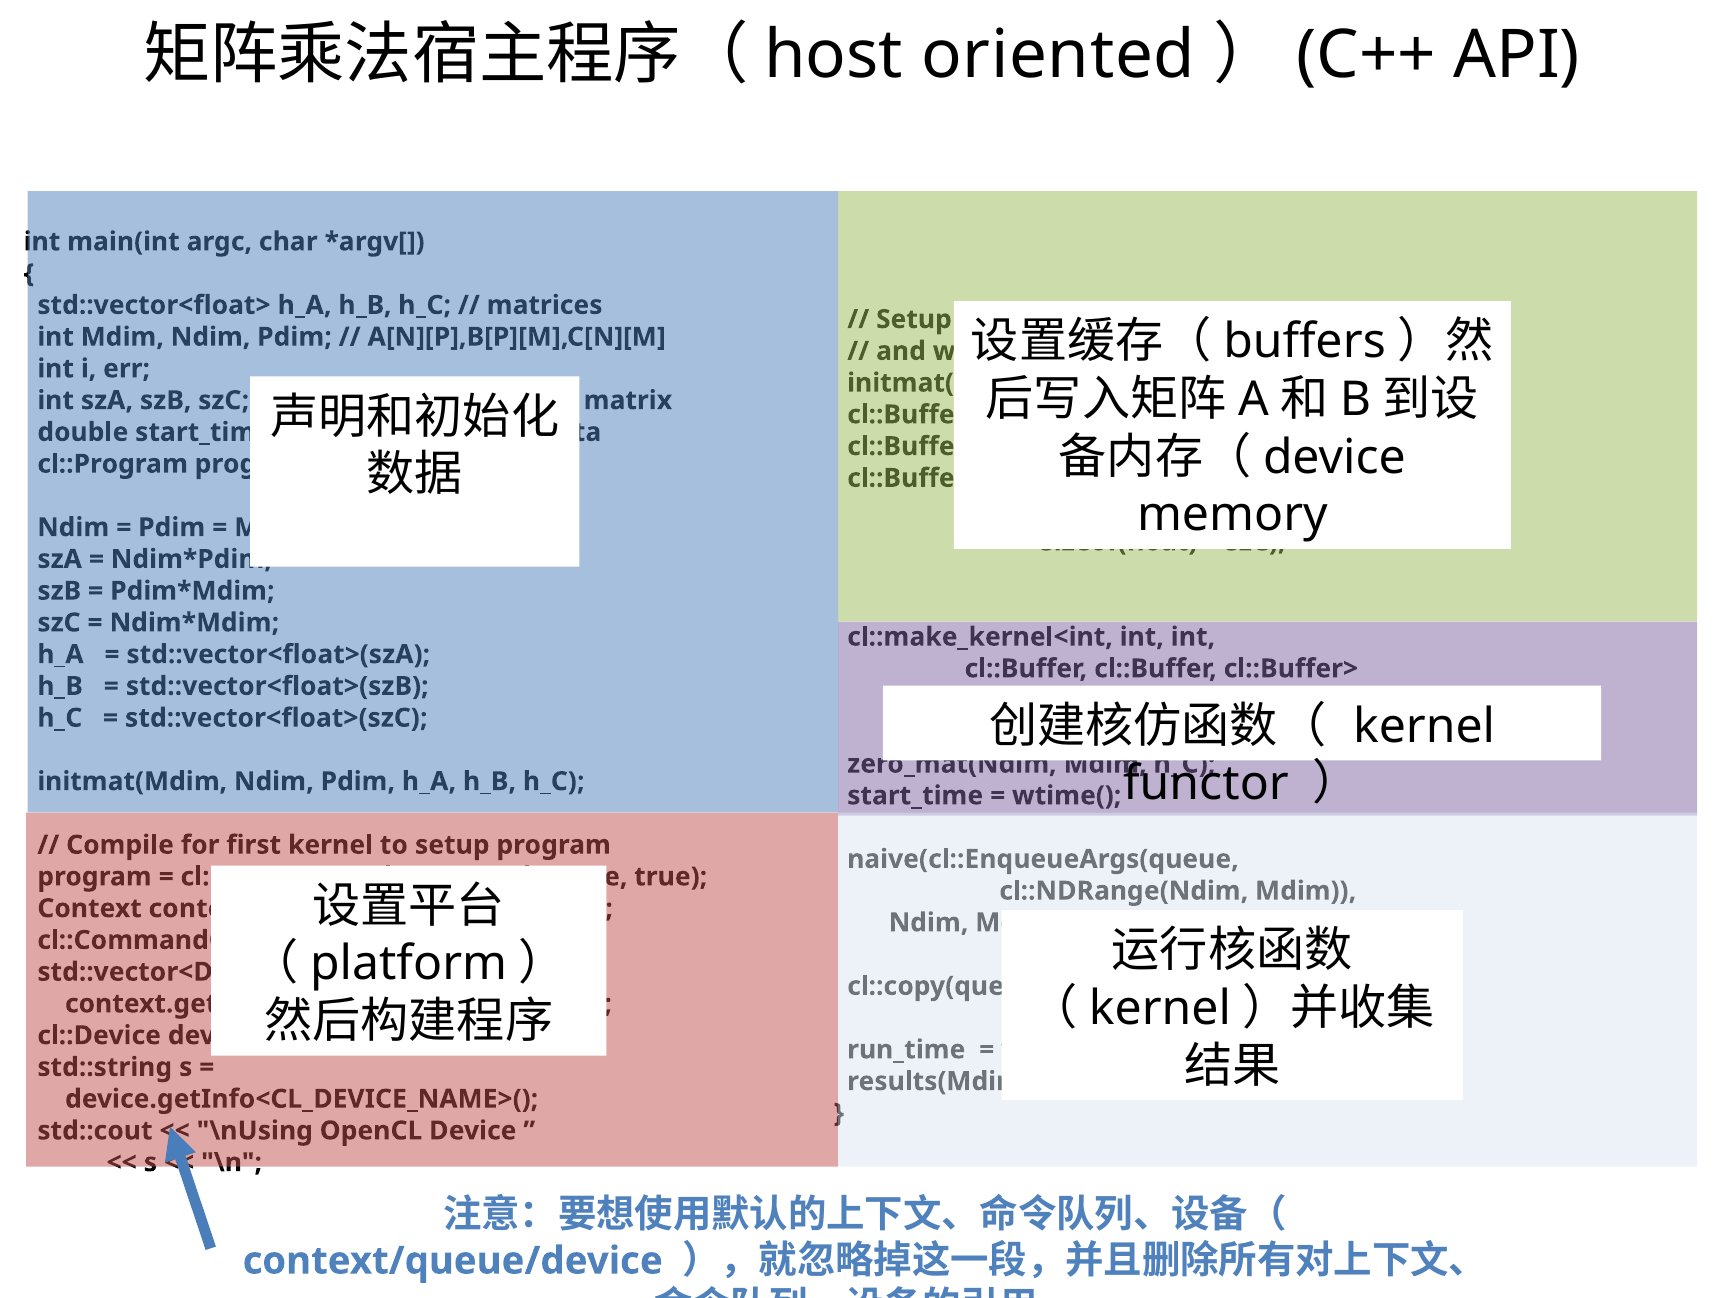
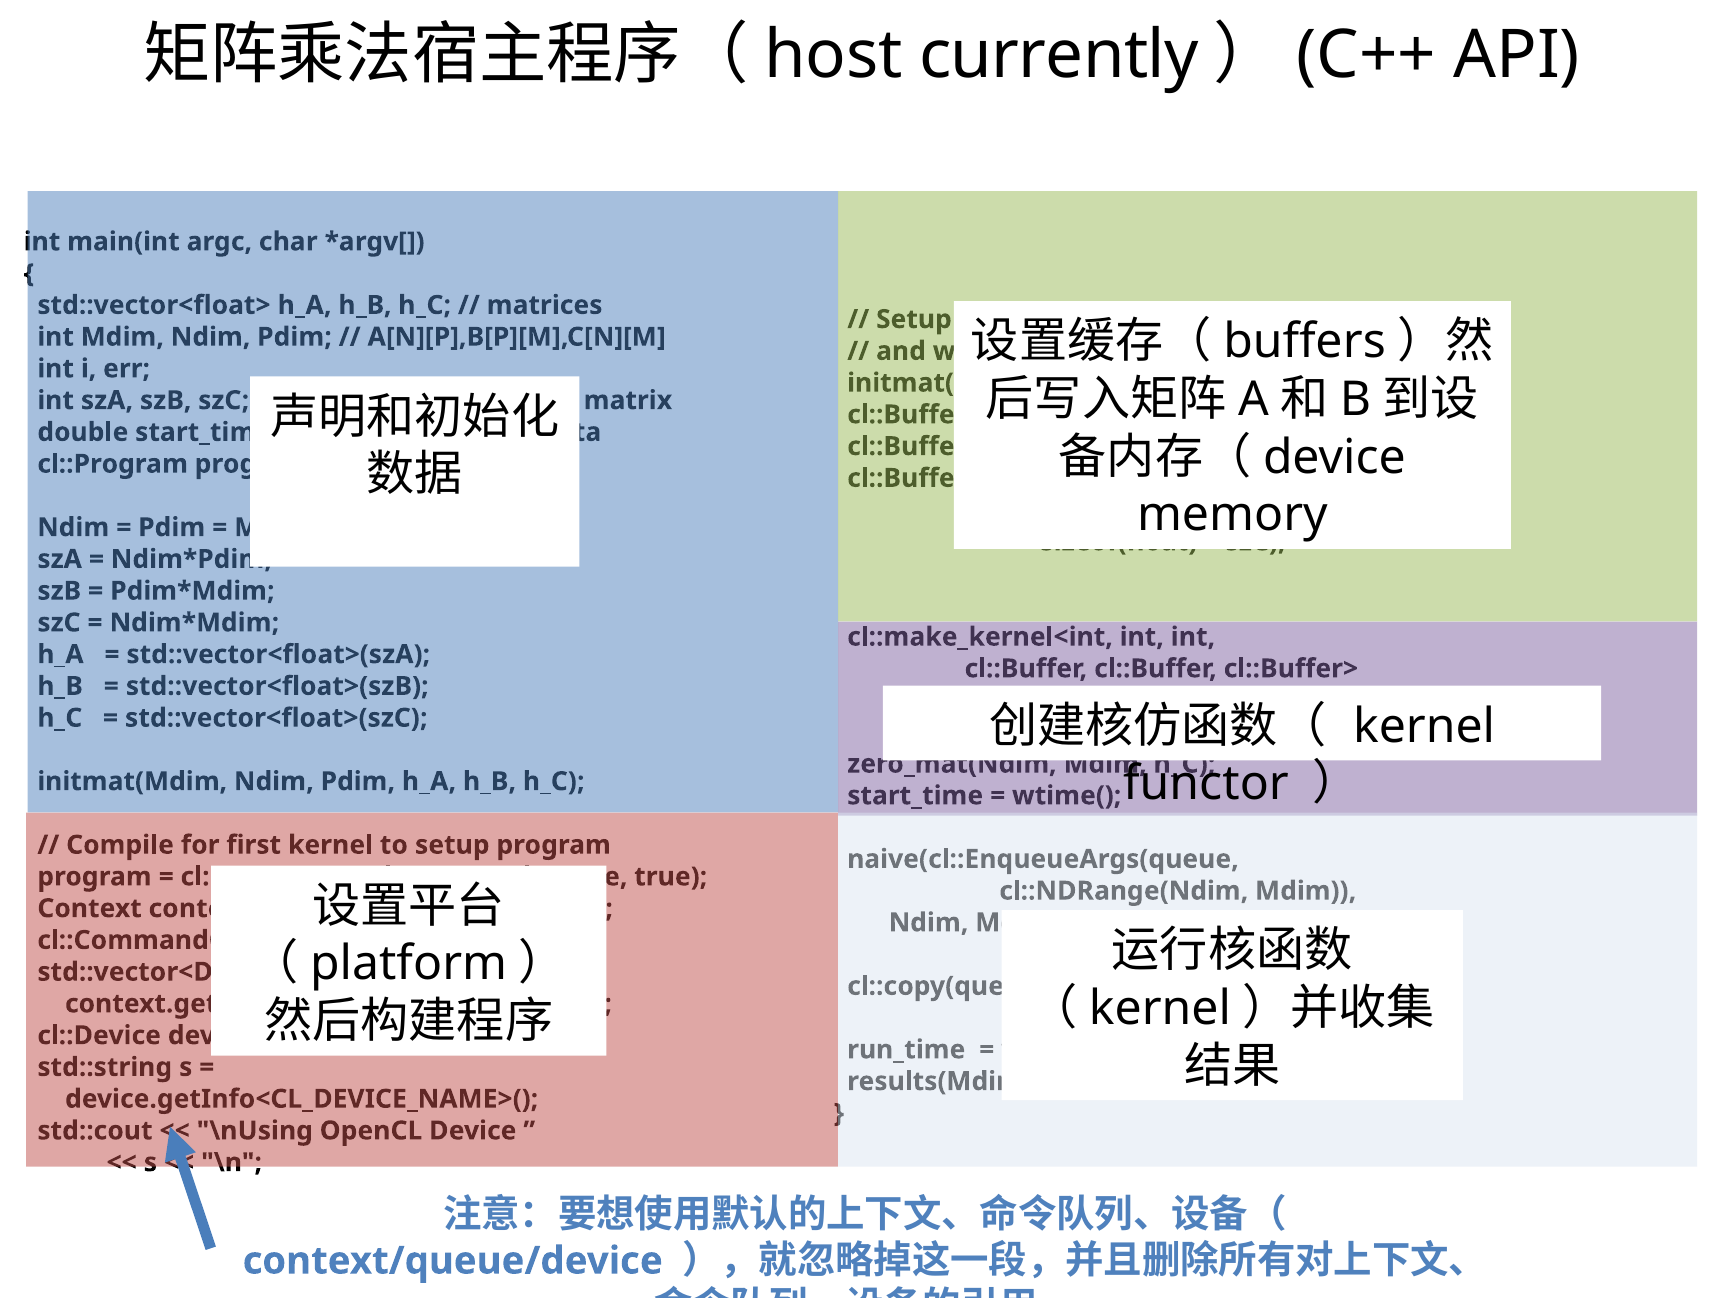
oriented: oriented -> currently
